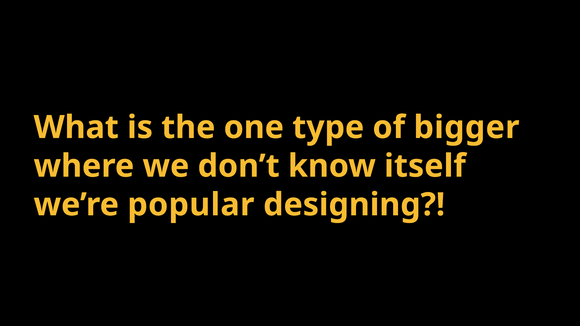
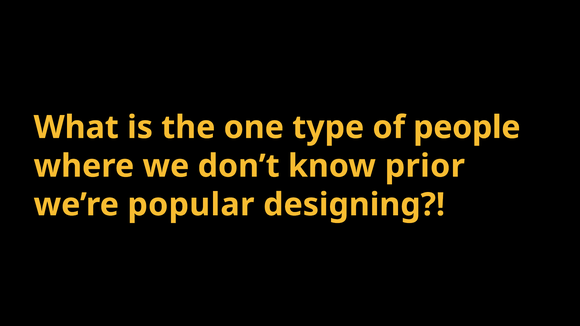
bigger: bigger -> people
itself: itself -> prior
